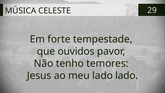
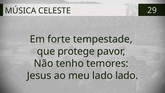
ouvidos: ouvidos -> protege
